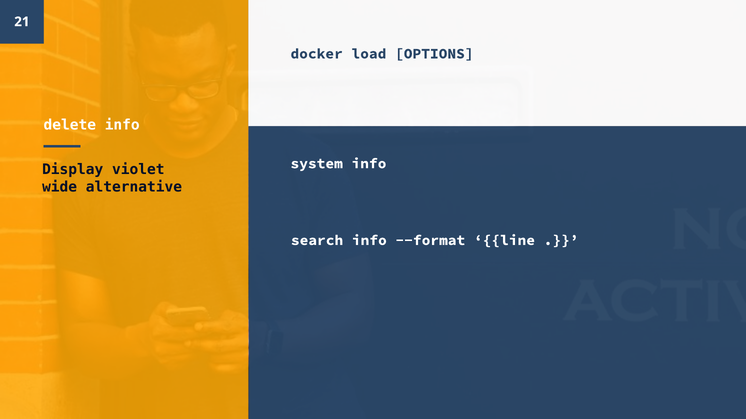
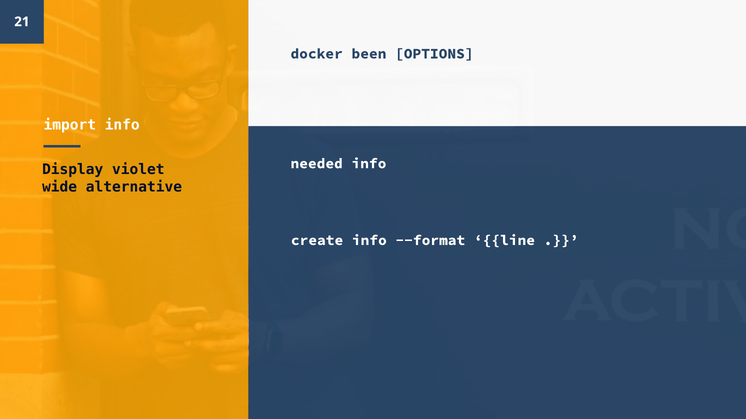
load: load -> been
delete: delete -> import
system: system -> needed
search: search -> create
